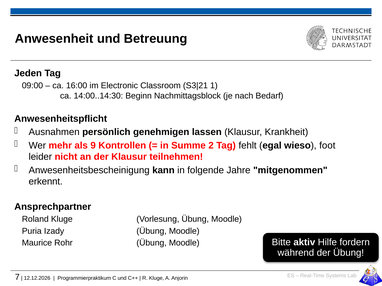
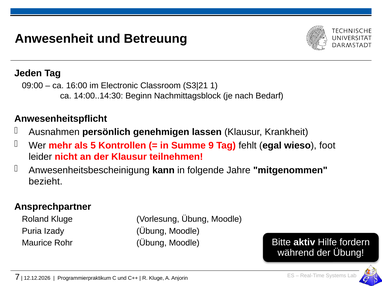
9: 9 -> 5
2: 2 -> 9
erkennt: erkennt -> bezieht
